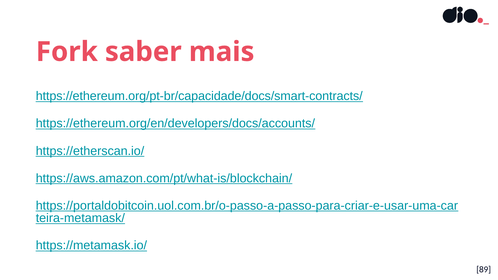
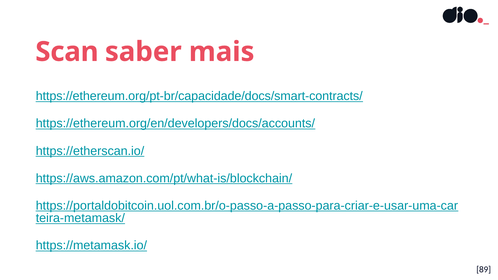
Fork: Fork -> Scan
